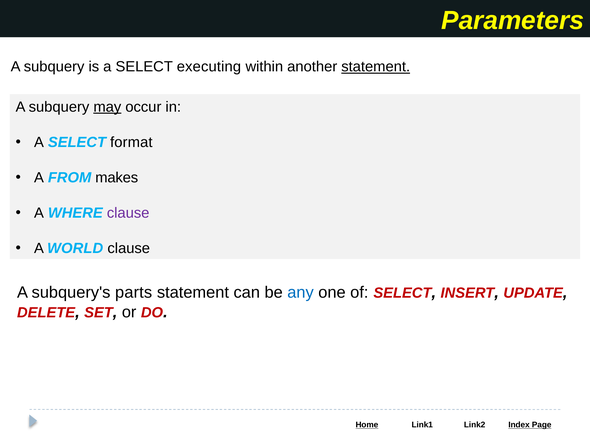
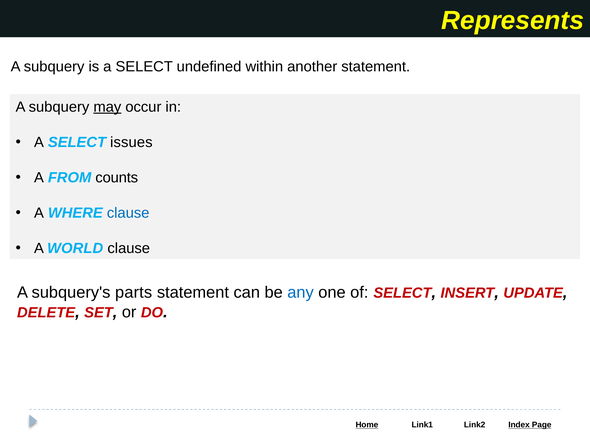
Parameters: Parameters -> Represents
executing: executing -> undefined
statement at (376, 67) underline: present -> none
format: format -> issues
makes: makes -> counts
clause at (128, 213) colour: purple -> blue
